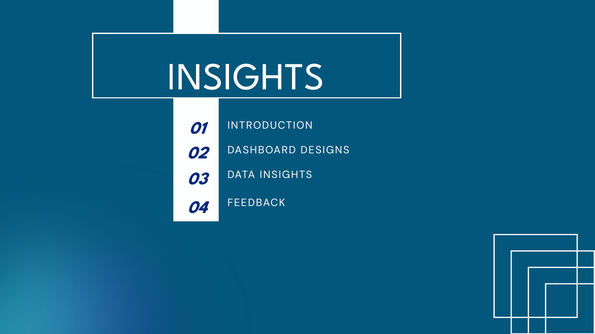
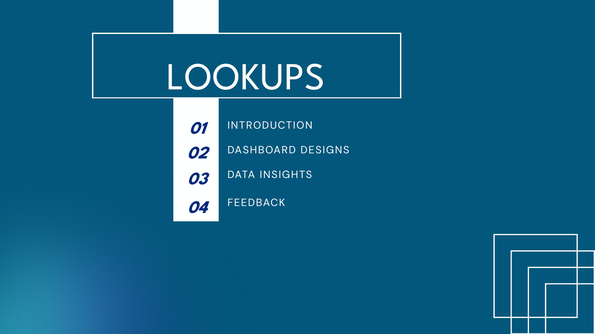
INSIGHTS at (246, 77): INSIGHTS -> LOOKUPS
